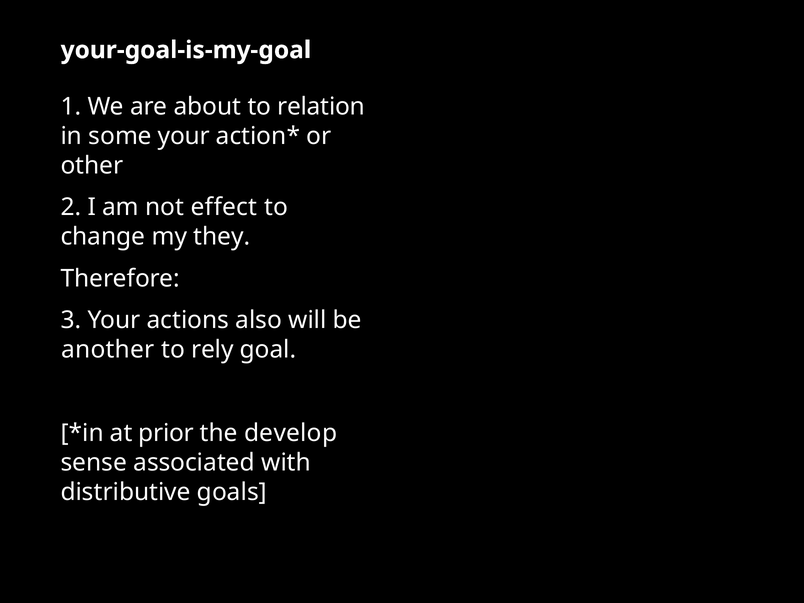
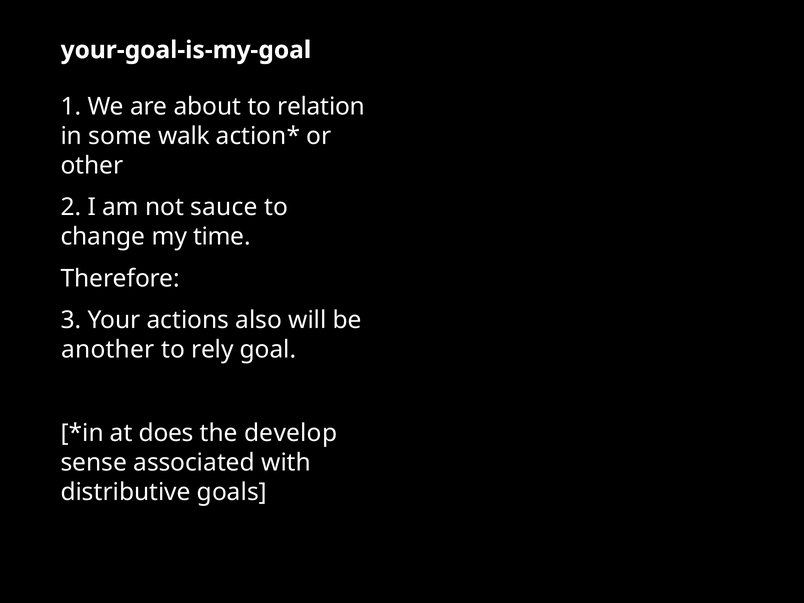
some your: your -> walk
effect: effect -> sauce
they: they -> time
prior: prior -> does
